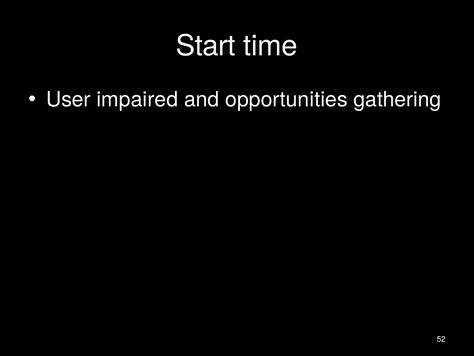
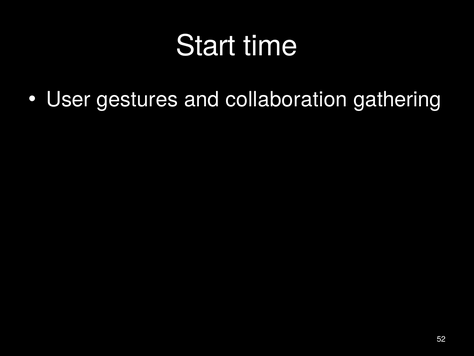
impaired: impaired -> gestures
opportunities: opportunities -> collaboration
